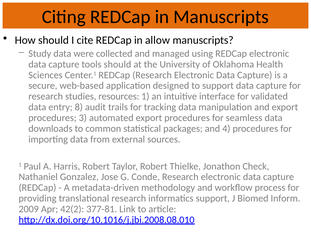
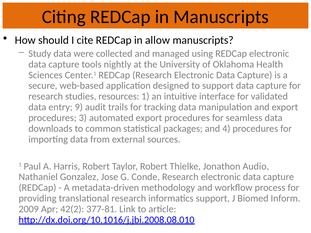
tools should: should -> nightly
8: 8 -> 9
Check: Check -> Audio
